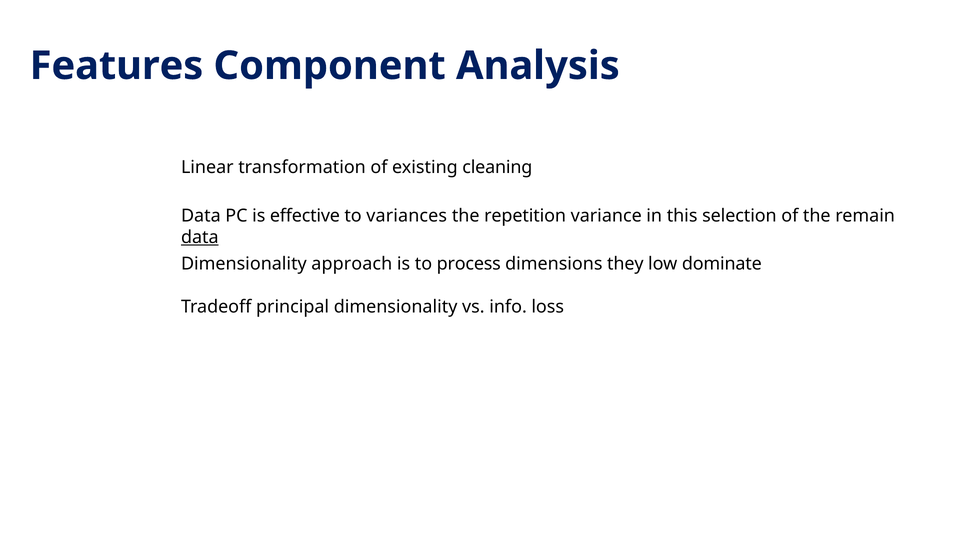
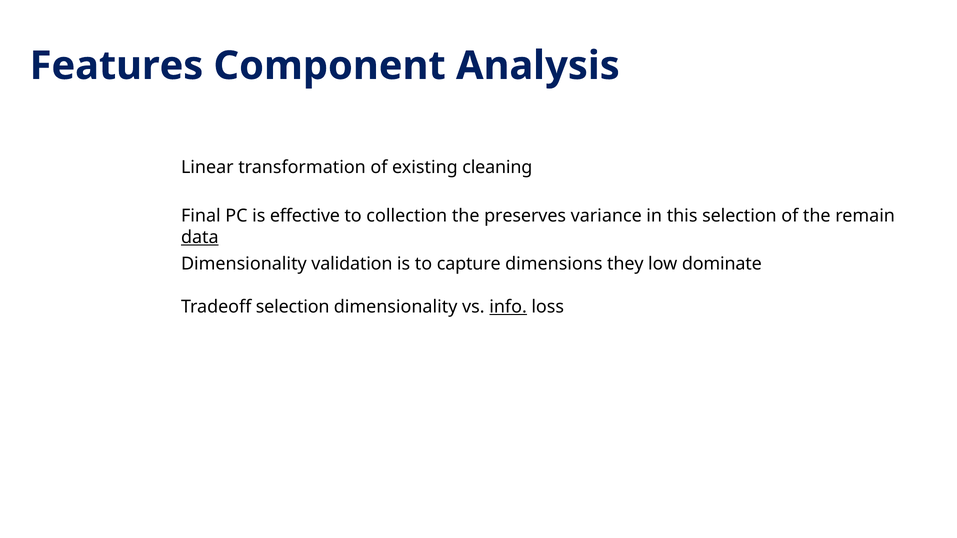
Data at (201, 216): Data -> Final
variances: variances -> collection
repetition: repetition -> preserves
approach: approach -> validation
process: process -> capture
Tradeoff principal: principal -> selection
info underline: none -> present
